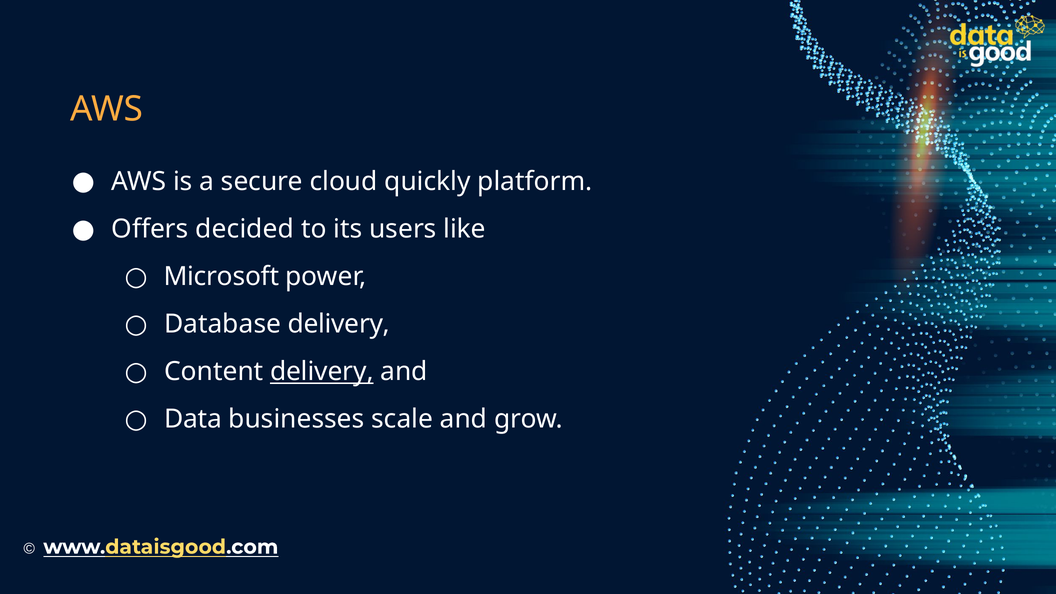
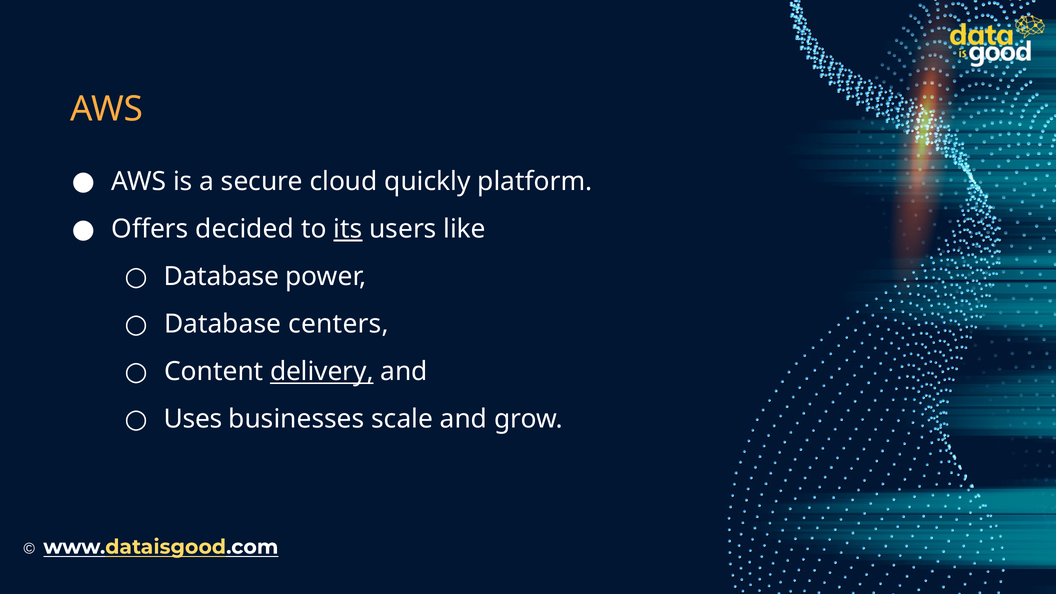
its underline: none -> present
Microsoft at (221, 277): Microsoft -> Database
Database delivery: delivery -> centers
Data: Data -> Uses
